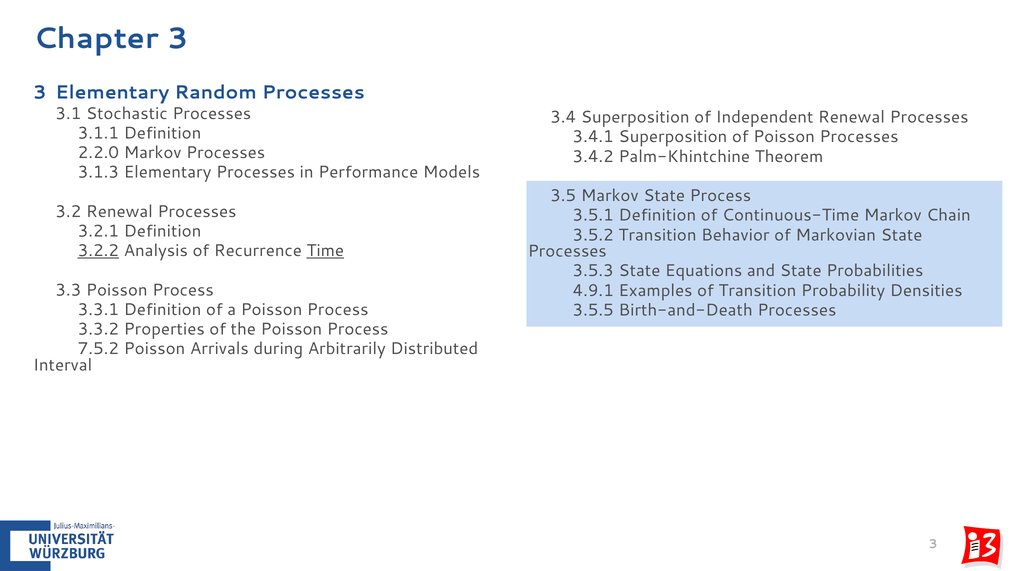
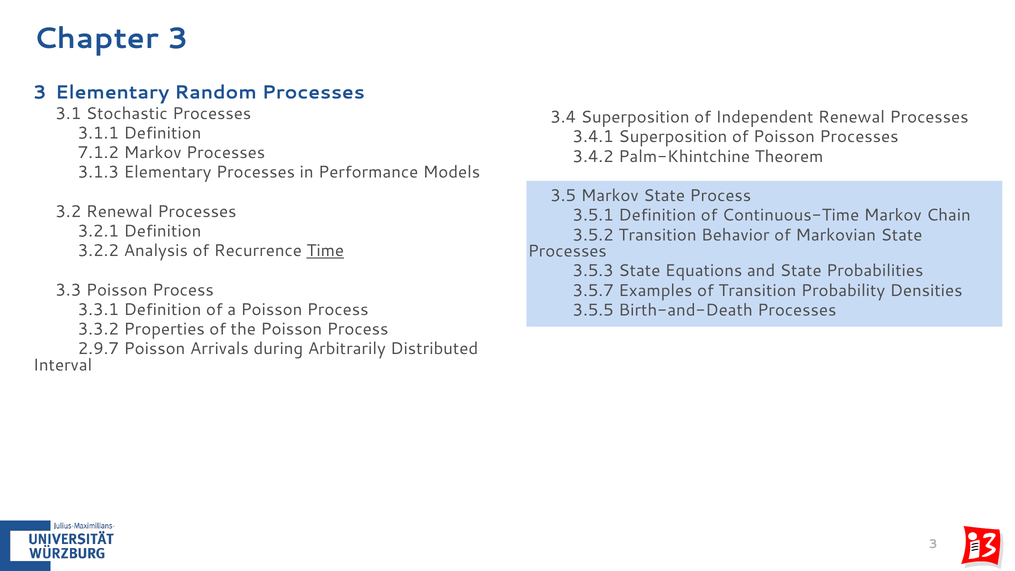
2.2.0: 2.2.0 -> 7.1.2
3.2.2 underline: present -> none
4.9.1: 4.9.1 -> 3.5.7
7.5.2: 7.5.2 -> 2.9.7
